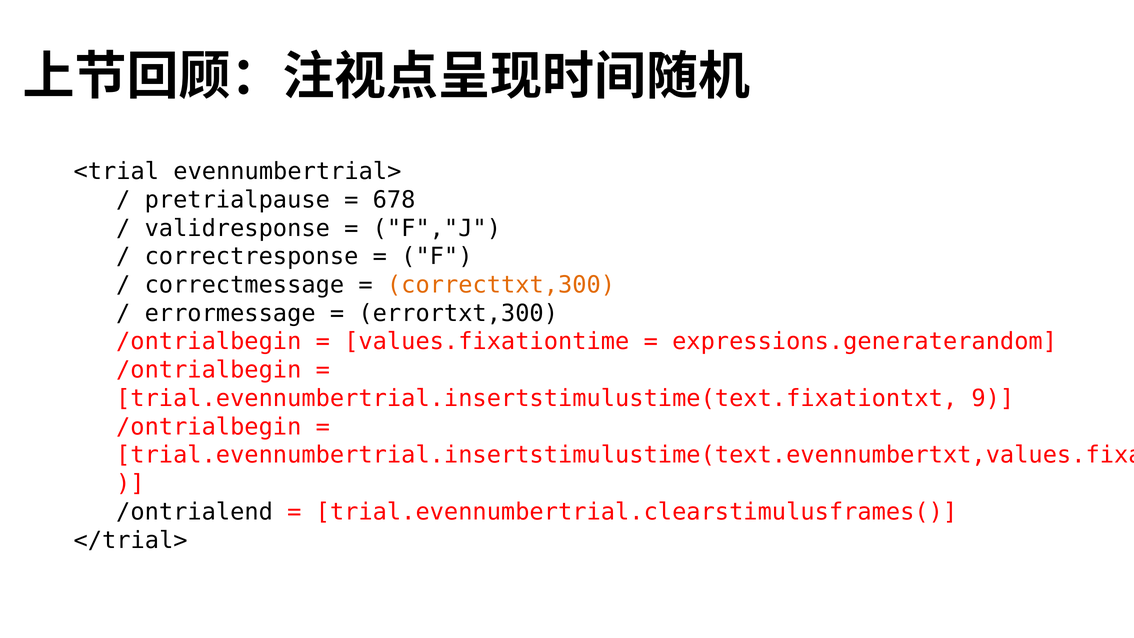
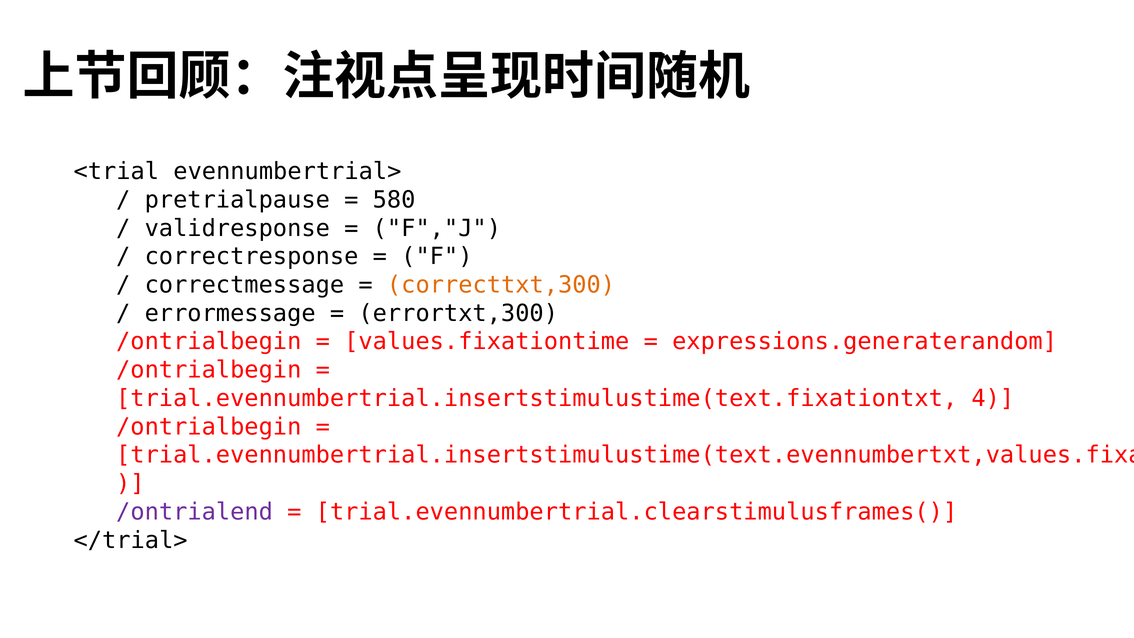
678: 678 -> 580
9: 9 -> 4
/ontrialend colour: black -> purple
